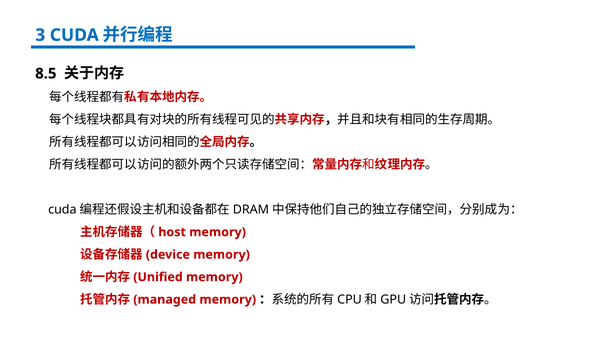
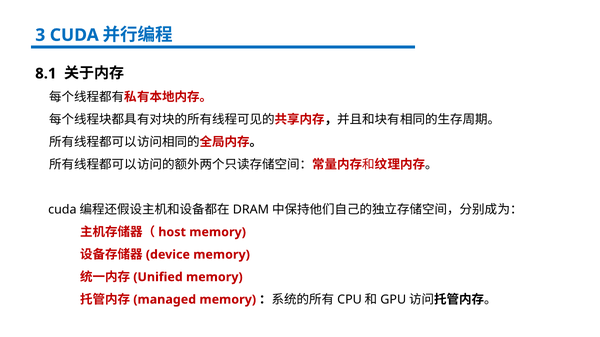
8.5: 8.5 -> 8.1
